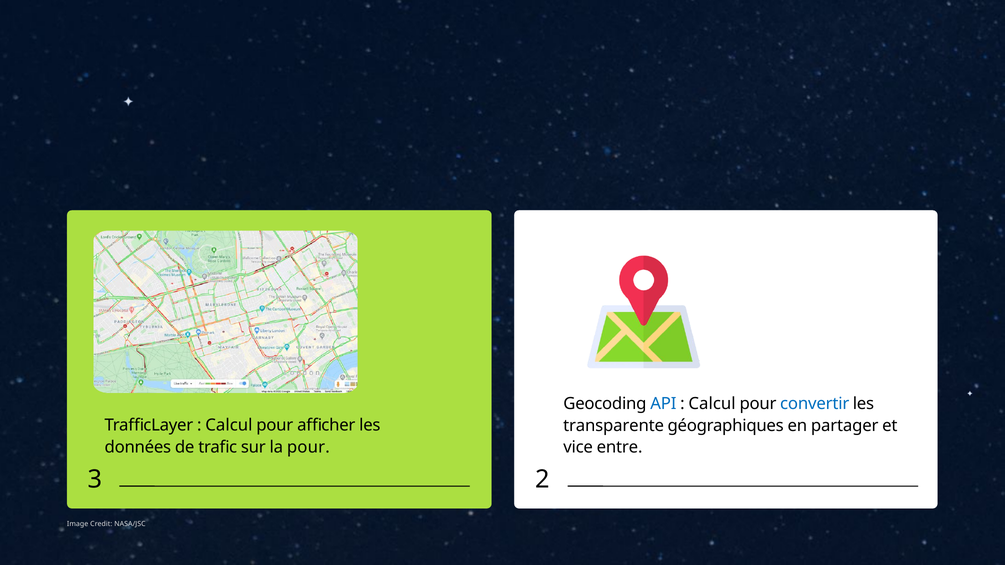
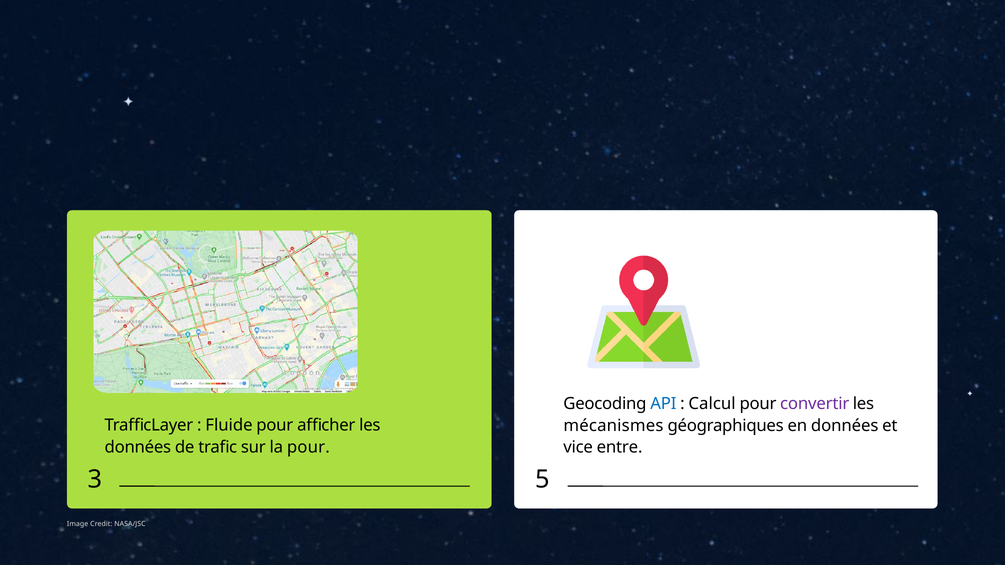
convertir colour: blue -> purple
Calcul at (229, 425): Calcul -> Fluide
transparente: transparente -> mécanismes
en partager: partager -> données
2: 2 -> 5
